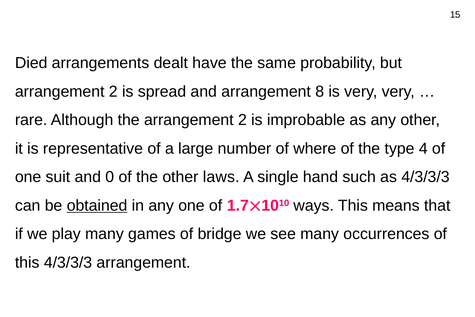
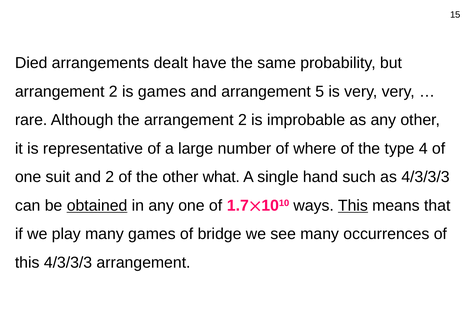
is spread: spread -> games
8: 8 -> 5
and 0: 0 -> 2
laws: laws -> what
This at (353, 205) underline: none -> present
